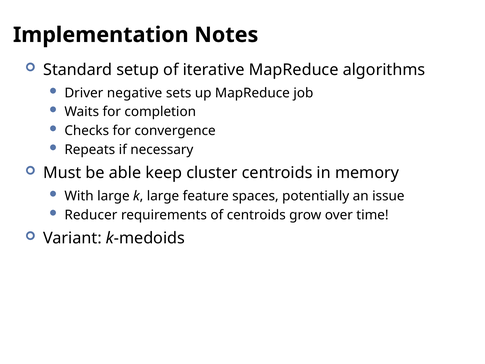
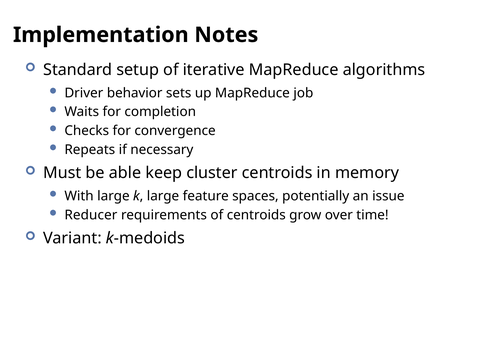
negative: negative -> behavior
